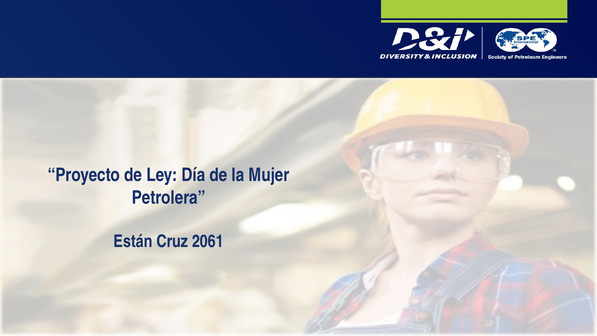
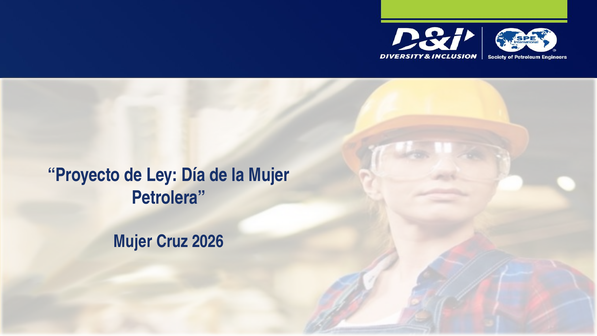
Están at (133, 241): Están -> Mujer
2061: 2061 -> 2026
